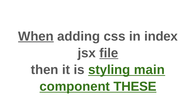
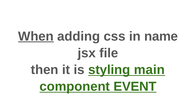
index: index -> name
file underline: present -> none
THESE: THESE -> EVENT
